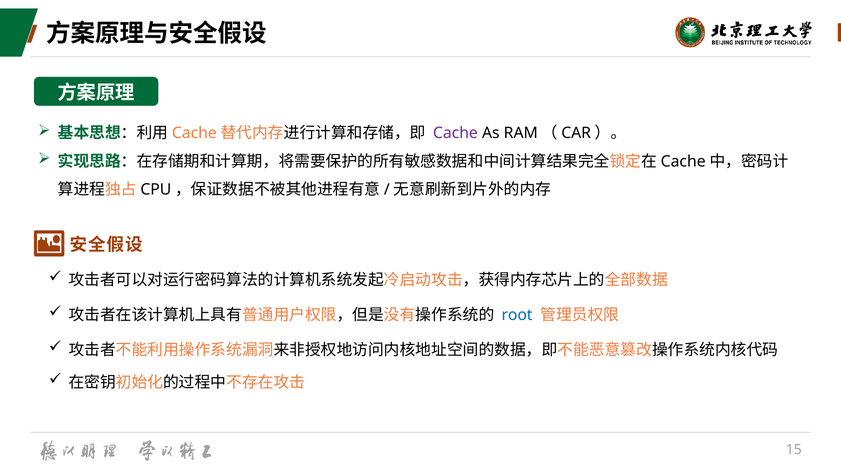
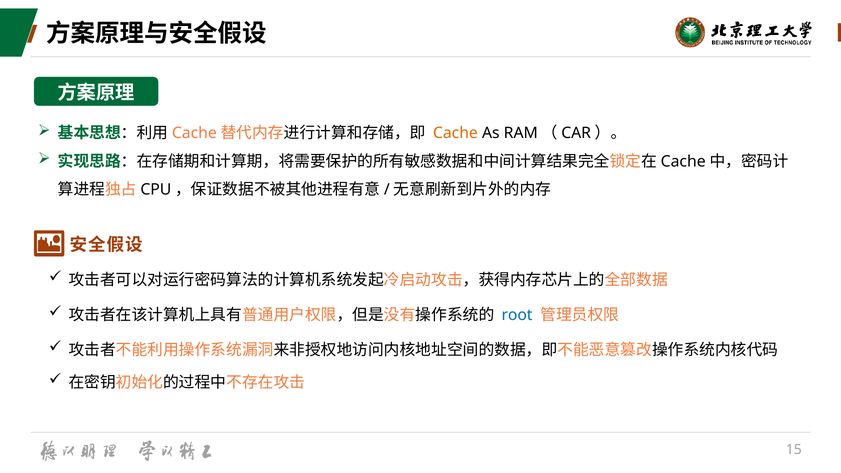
Cache colour: purple -> orange
